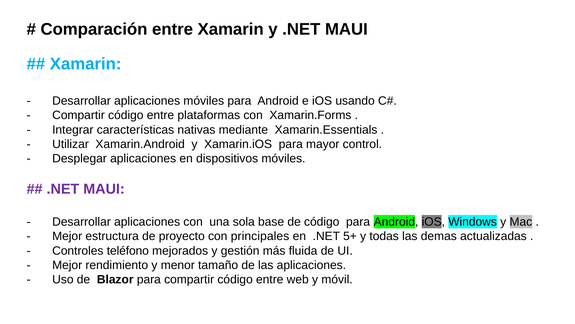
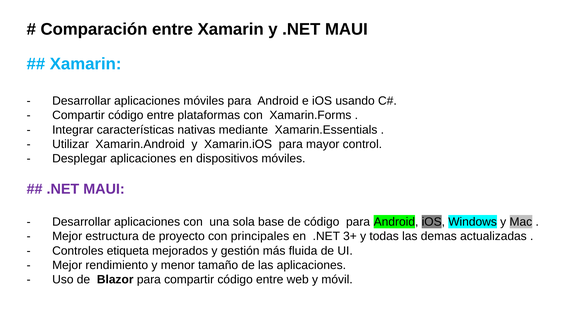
5+: 5+ -> 3+
teléfono: teléfono -> etiqueta
